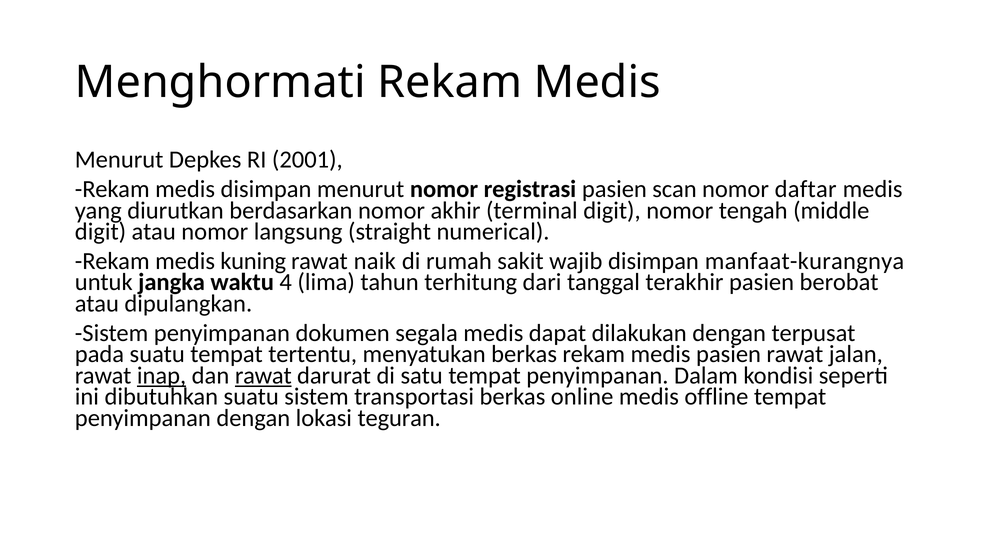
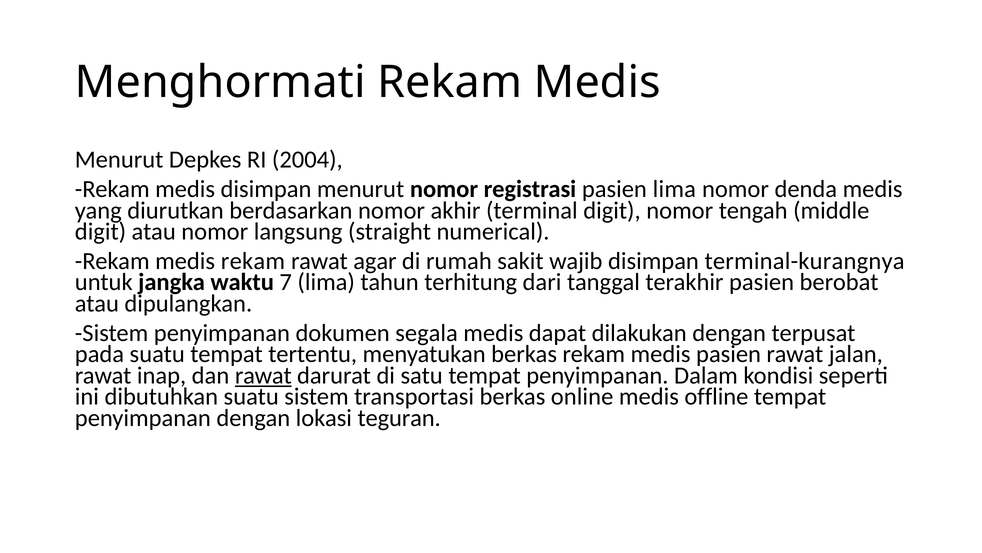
2001: 2001 -> 2004
pasien scan: scan -> lima
daftar: daftar -> denda
medis kuning: kuning -> rekam
naik: naik -> agar
manfaat-kurangnya: manfaat-kurangnya -> terminal-kurangnya
4: 4 -> 7
inap underline: present -> none
